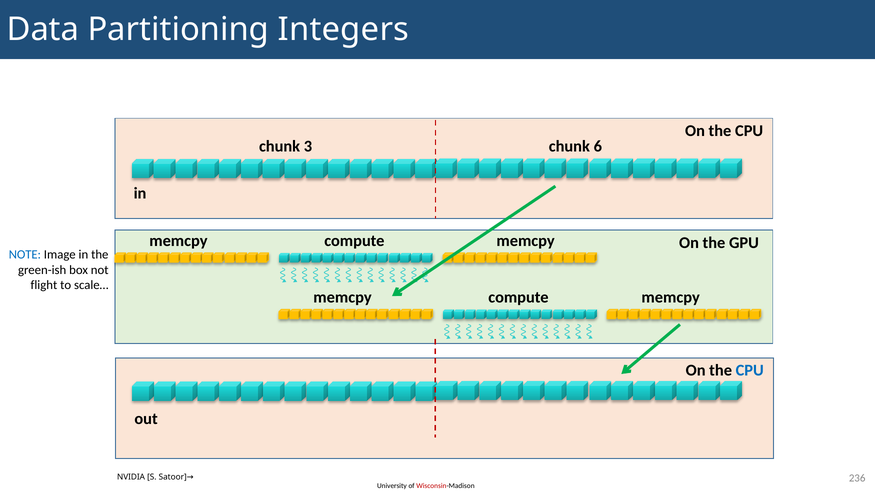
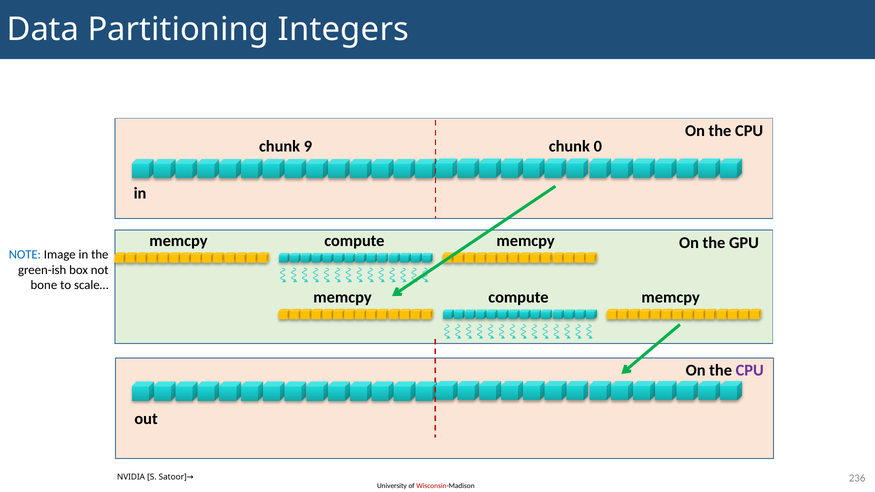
3: 3 -> 9
6: 6 -> 0
flight: flight -> bone
CPU at (750, 371) colour: blue -> purple
